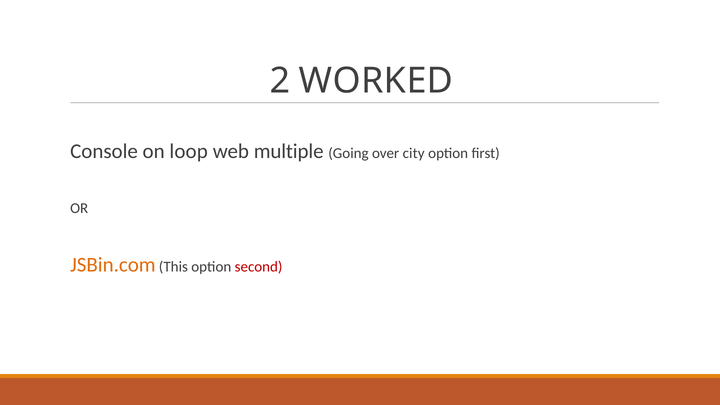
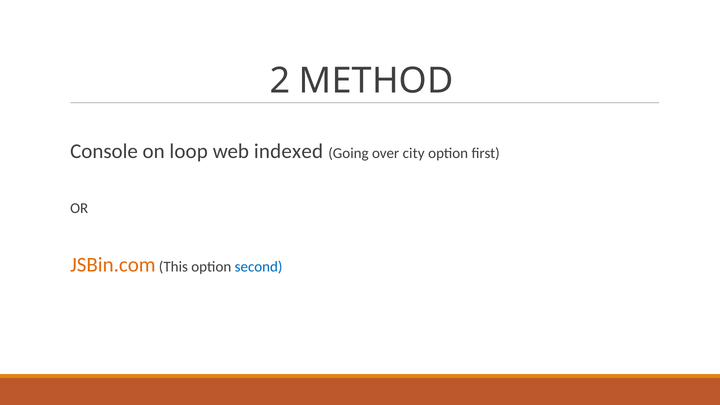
WORKED: WORKED -> METHOD
multiple: multiple -> indexed
second colour: red -> blue
